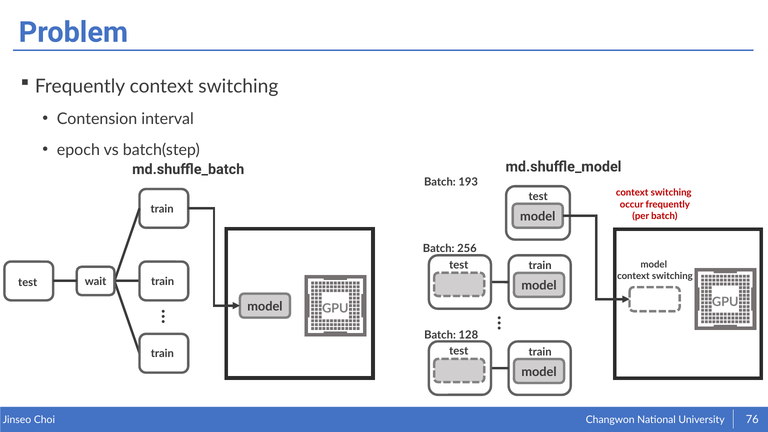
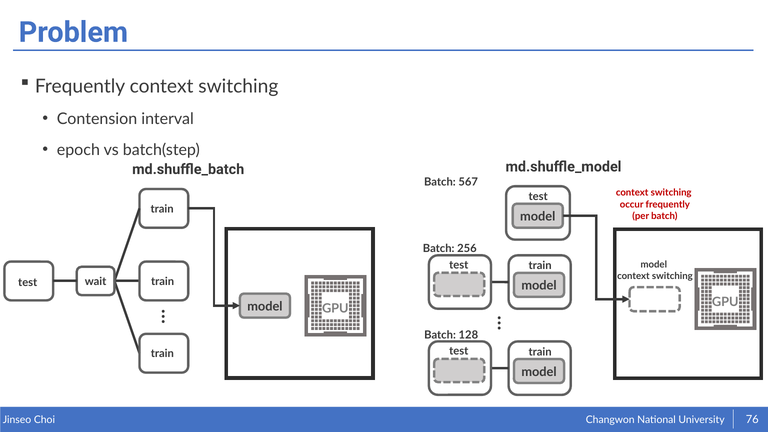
193: 193 -> 567
